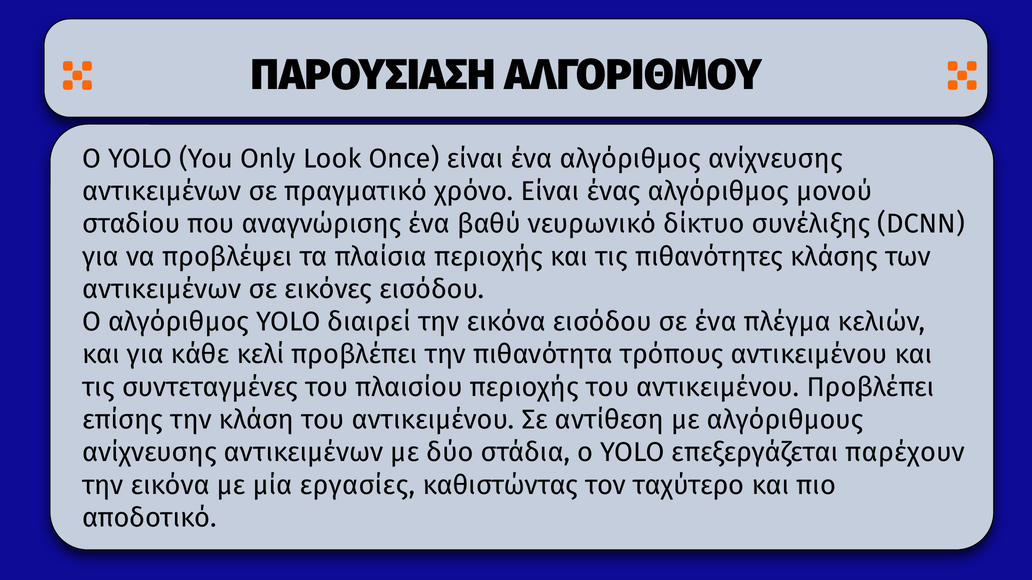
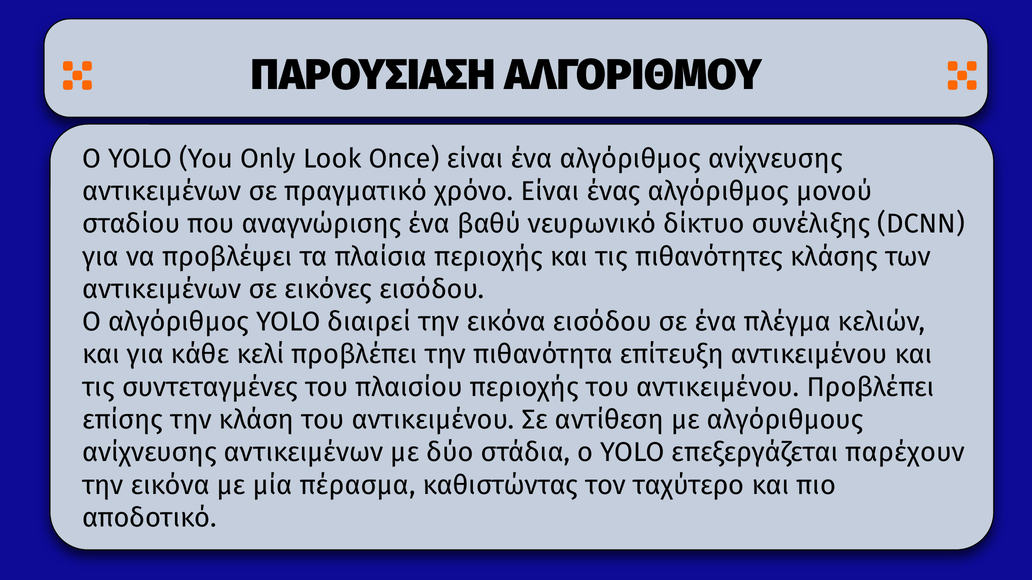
τρόπους: τρόπους -> επίτευξη
εργασίες: εργασίες -> πέρασμα
